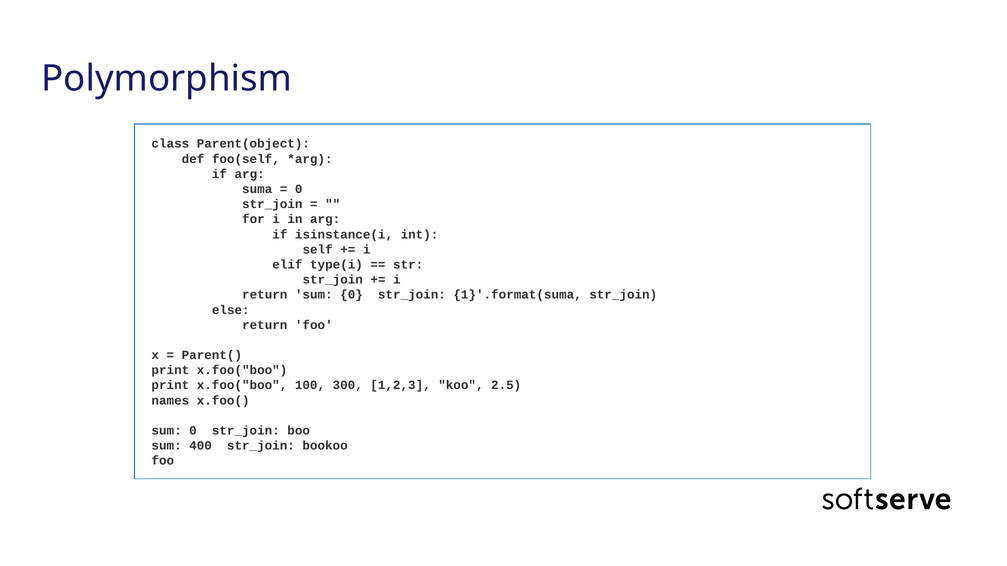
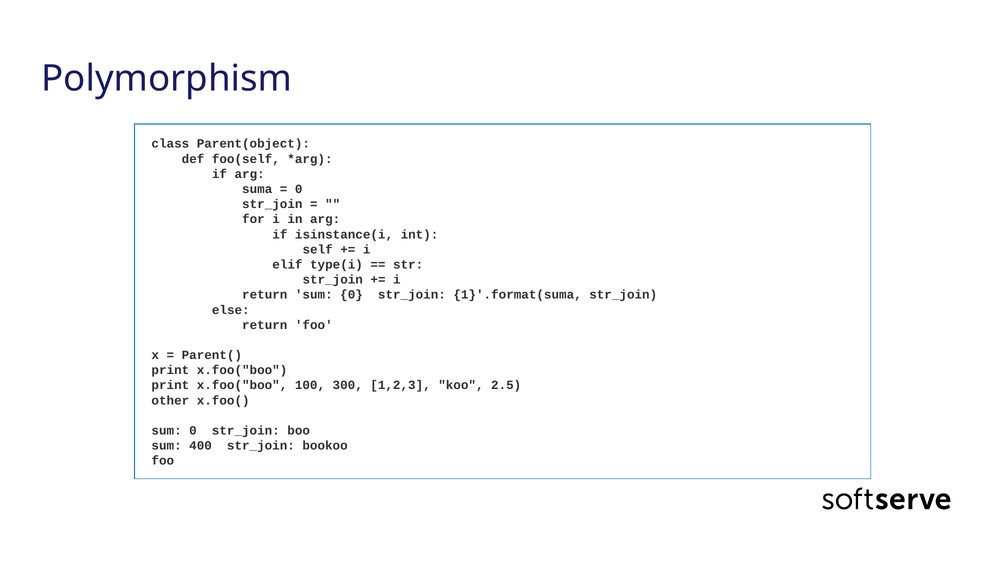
names: names -> other
